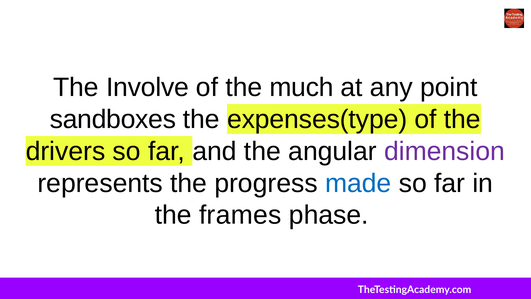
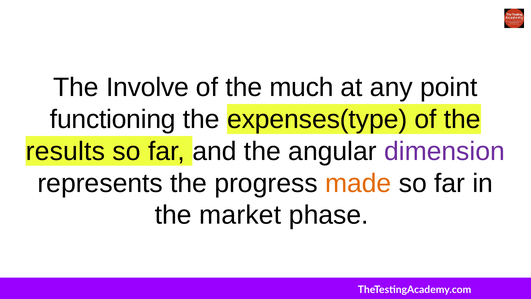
sandboxes: sandboxes -> functioning
drivers: drivers -> results
made colour: blue -> orange
frames: frames -> market
